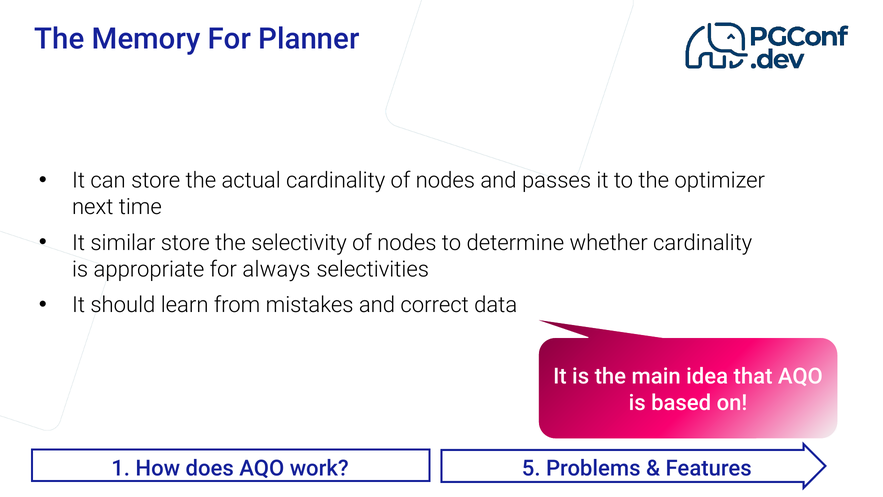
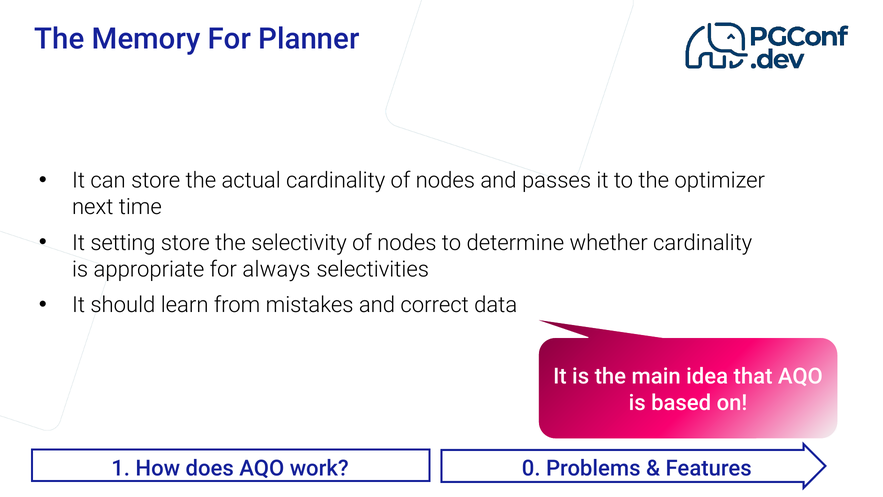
similar: similar -> setting
5: 5 -> 0
